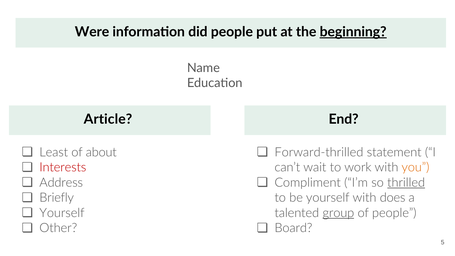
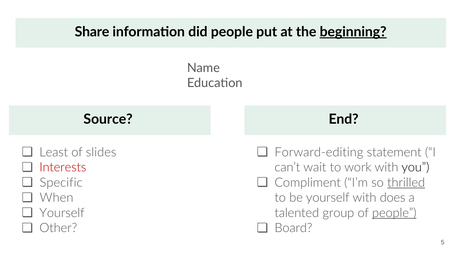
Were: Were -> Share
Article: Article -> Source
about: about -> slides
Forward-thrilled: Forward-thrilled -> Forward-editing
you colour: orange -> black
Address: Address -> Specific
Briefly: Briefly -> When
group underline: present -> none
people at (394, 213) underline: none -> present
